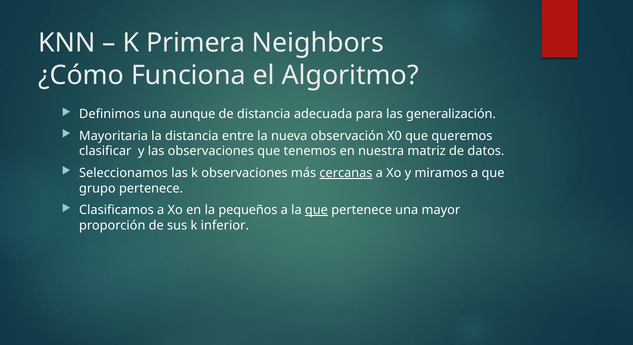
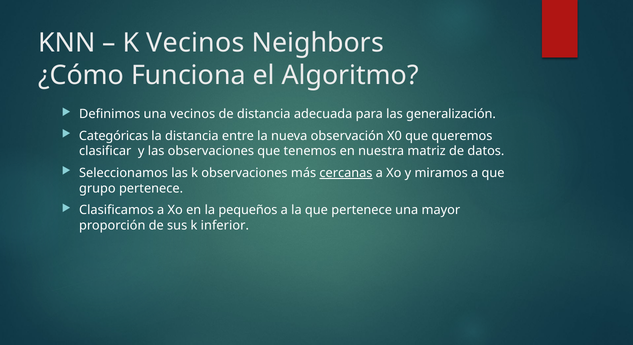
K Primera: Primera -> Vecinos
una aunque: aunque -> vecinos
Mayoritaria: Mayoritaria -> Categóricas
que at (316, 210) underline: present -> none
